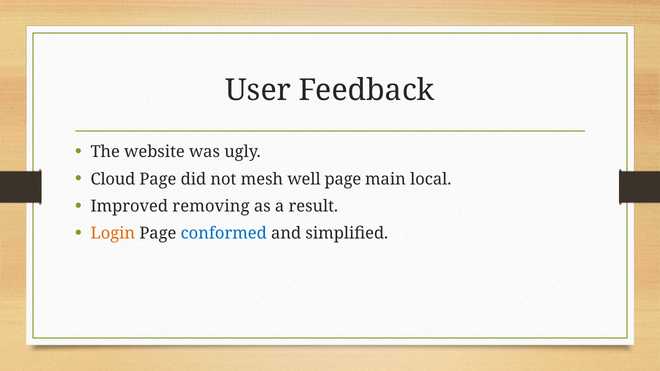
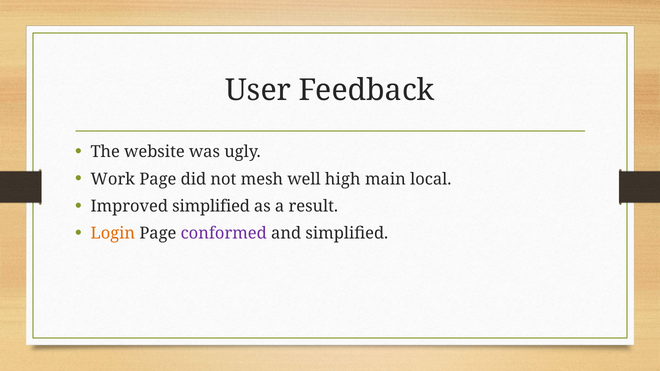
Cloud: Cloud -> Work
well page: page -> high
Improved removing: removing -> simplified
conformed colour: blue -> purple
